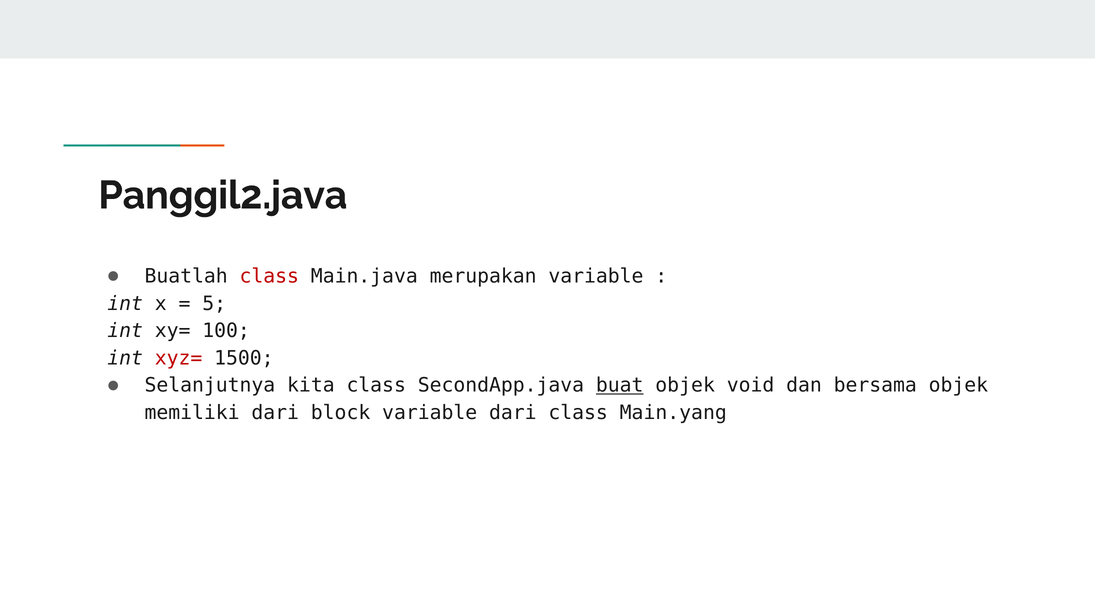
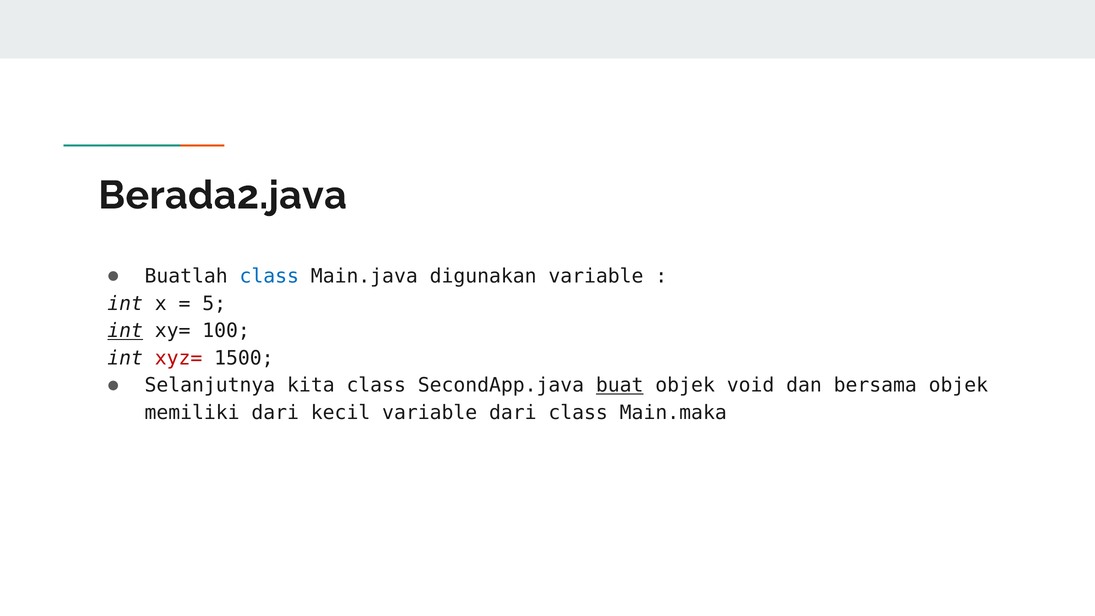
Panggil2.java: Panggil2.java -> Berada2.java
class at (269, 276) colour: red -> blue
merupakan: merupakan -> digunakan
int at (125, 331) underline: none -> present
block: block -> kecil
Main.yang: Main.yang -> Main.maka
